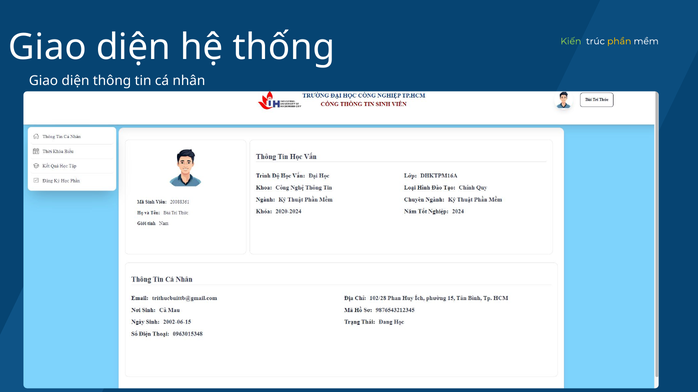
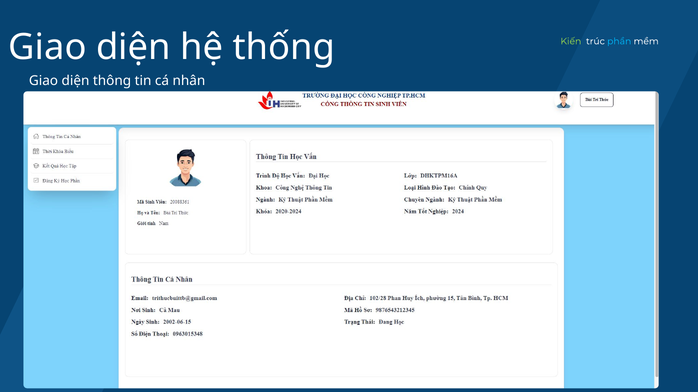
phần colour: yellow -> light blue
